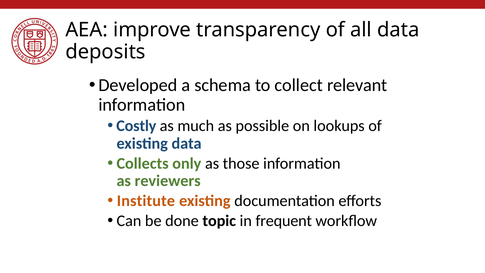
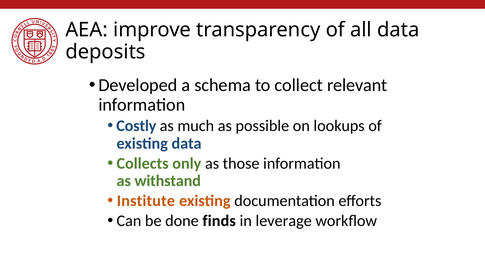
reviewers: reviewers -> withstand
topic: topic -> finds
frequent: frequent -> leverage
